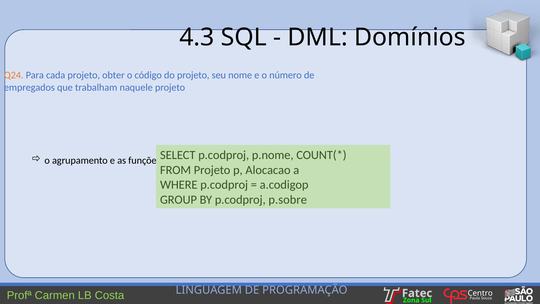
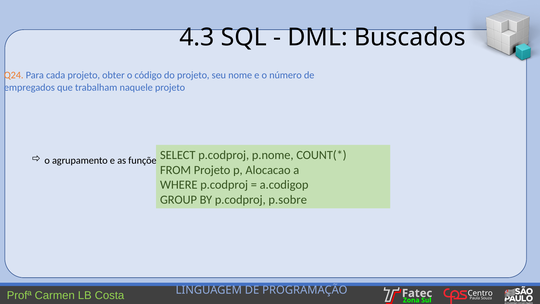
Domínios: Domínios -> Buscados
